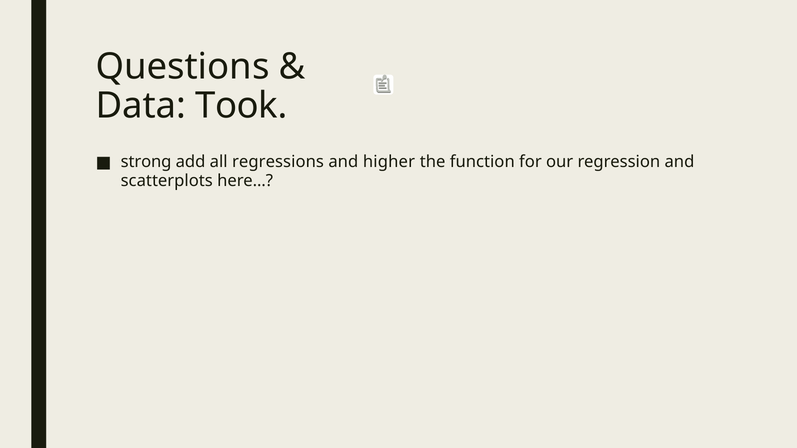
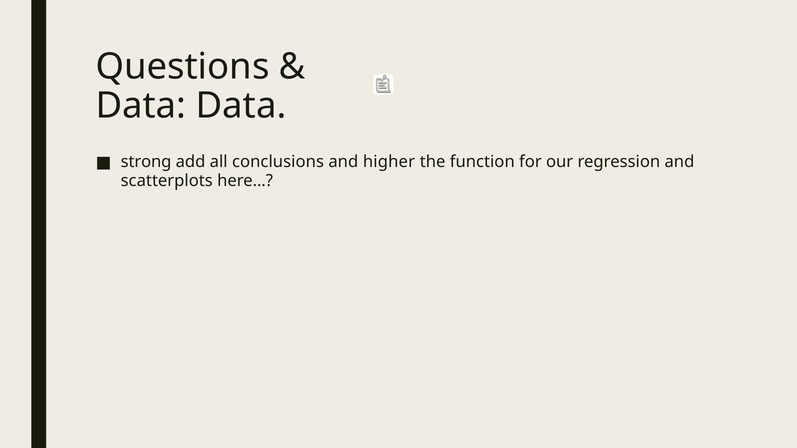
Data Took: Took -> Data
regressions: regressions -> conclusions
